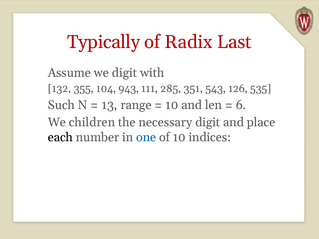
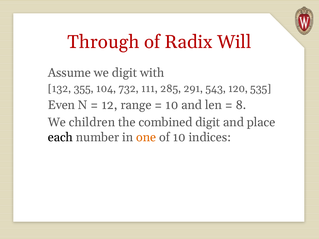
Typically: Typically -> Through
Last: Last -> Will
943: 943 -> 732
351: 351 -> 291
126: 126 -> 120
Such: Such -> Even
13: 13 -> 12
6: 6 -> 8
necessary: necessary -> combined
one colour: blue -> orange
